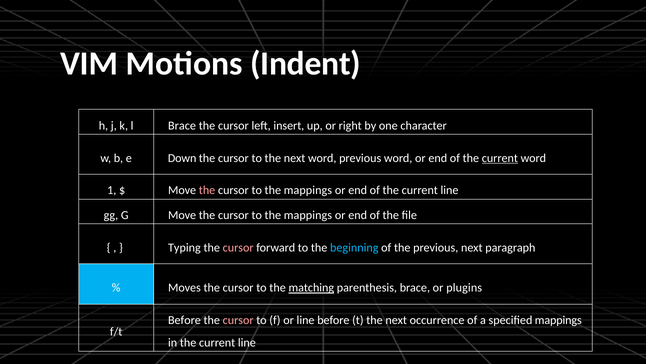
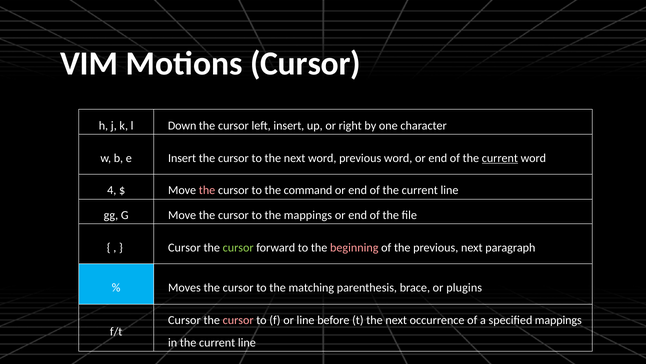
Motions Indent: Indent -> Cursor
l Brace: Brace -> Down
e Down: Down -> Insert
1: 1 -> 4
mappings at (308, 190): mappings -> command
Typing at (184, 247): Typing -> Cursor
cursor at (238, 247) colour: pink -> light green
beginning colour: light blue -> pink
matching underline: present -> none
Before at (184, 320): Before -> Cursor
